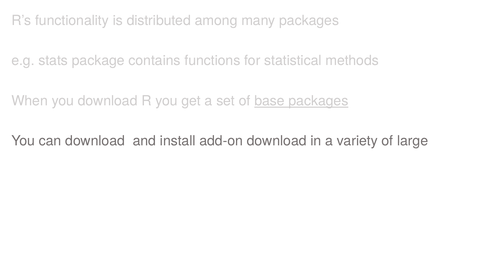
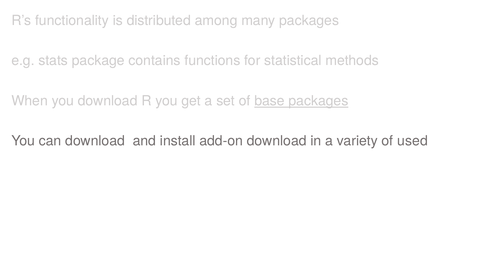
large: large -> used
